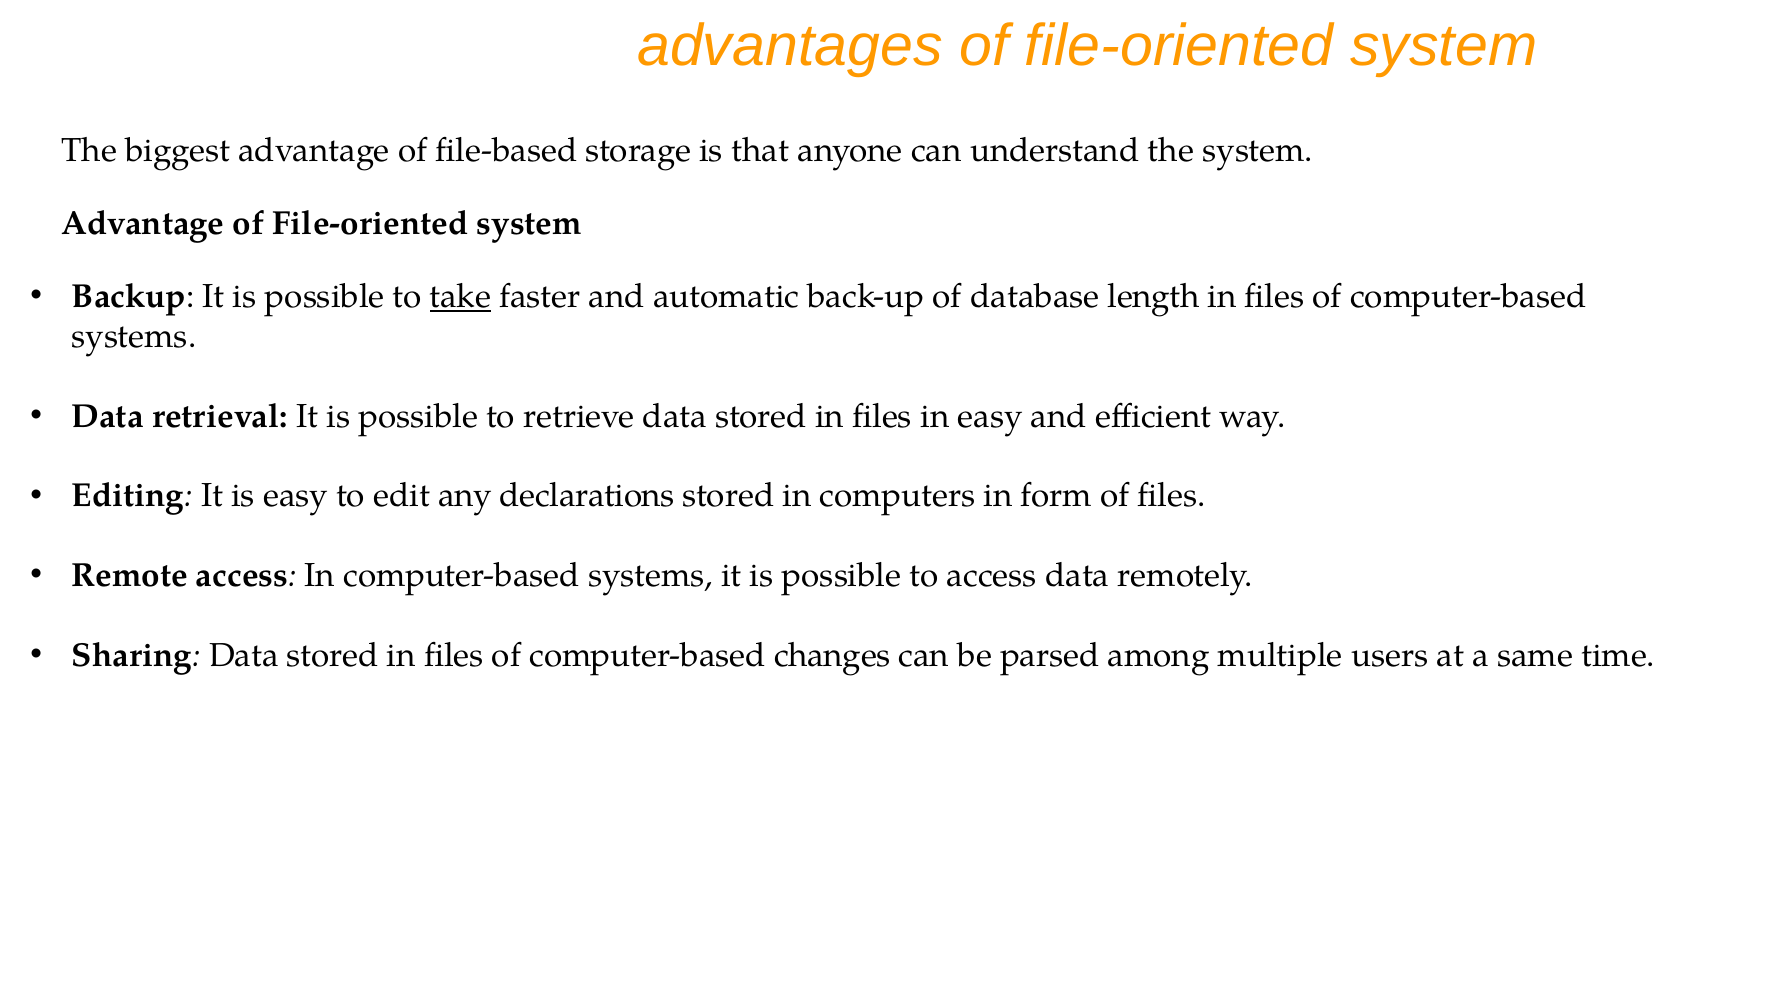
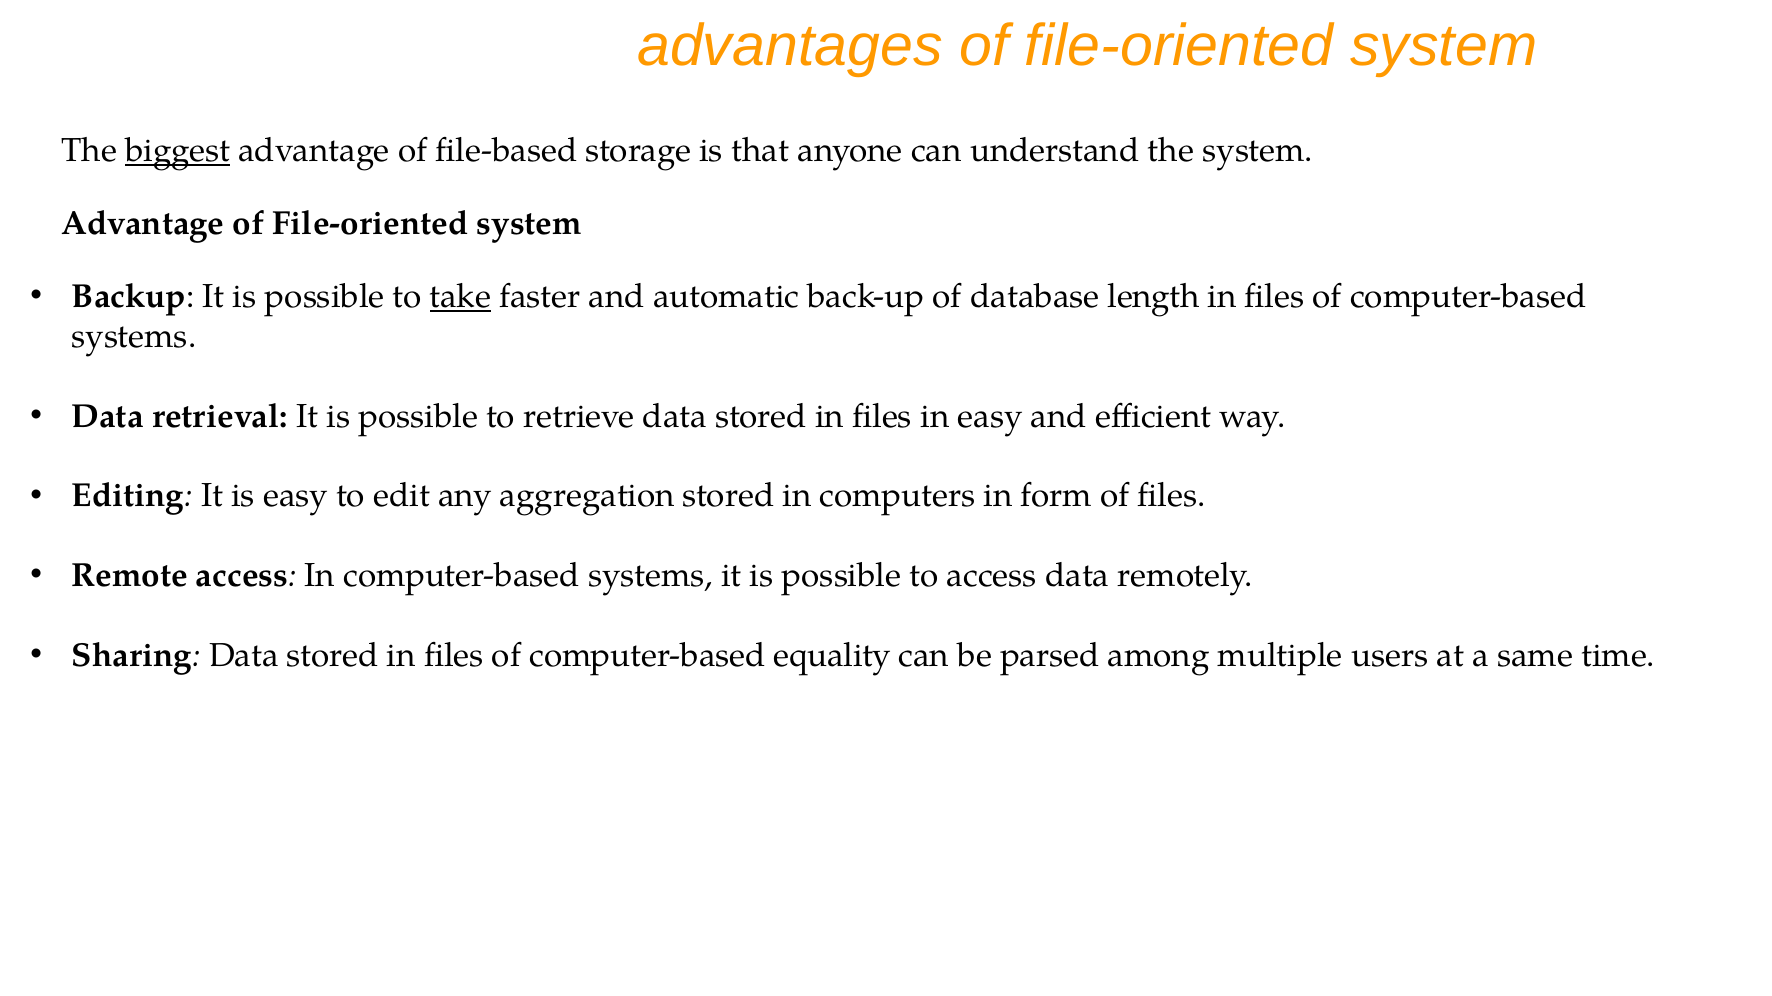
biggest underline: none -> present
declarations: declarations -> aggregation
changes: changes -> equality
